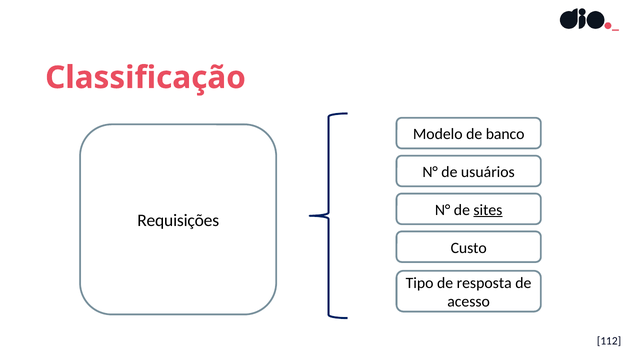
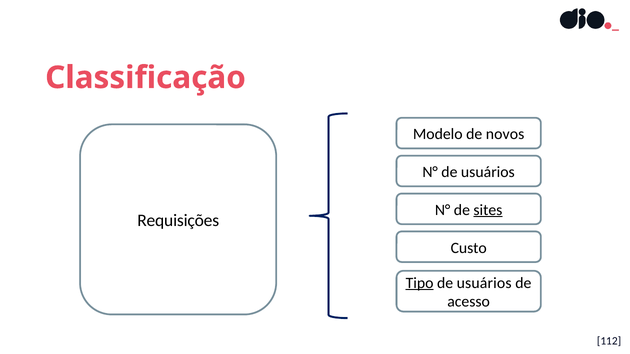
banco: banco -> novos
Tipo underline: none -> present
resposta at (484, 283): resposta -> usuários
